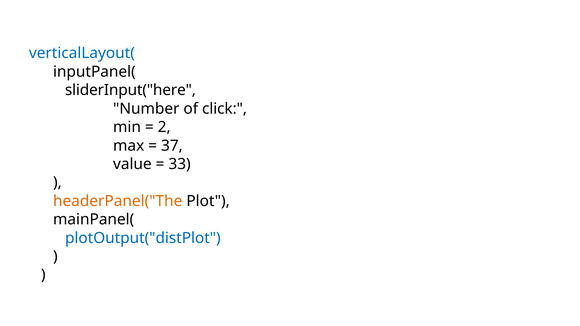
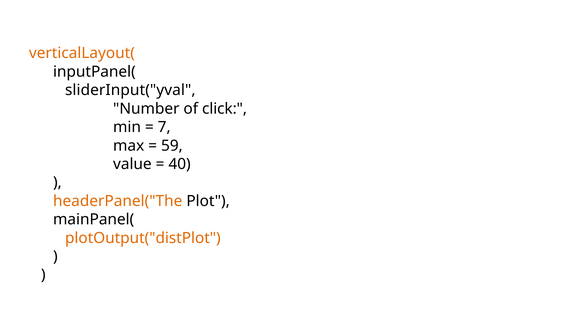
verticalLayout( colour: blue -> orange
sliderInput("here: sliderInput("here -> sliderInput("yval
2: 2 -> 7
37: 37 -> 59
33: 33 -> 40
plotOutput("distPlot colour: blue -> orange
